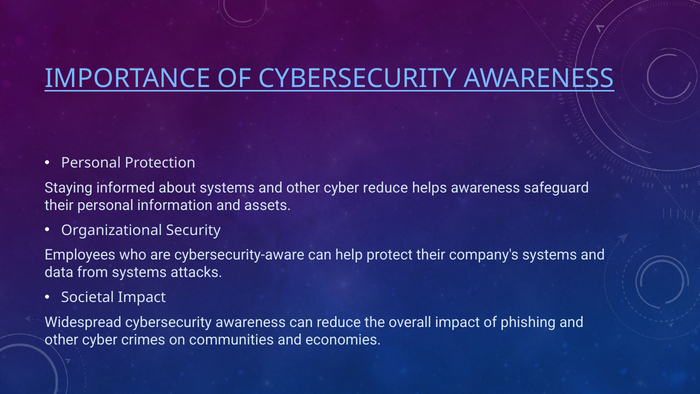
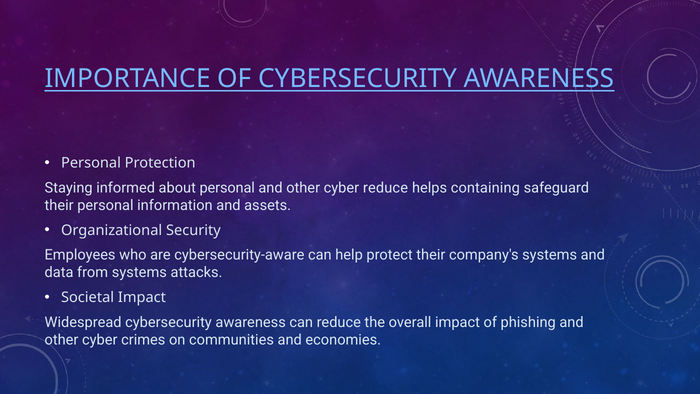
about systems: systems -> personal
helps awareness: awareness -> containing
